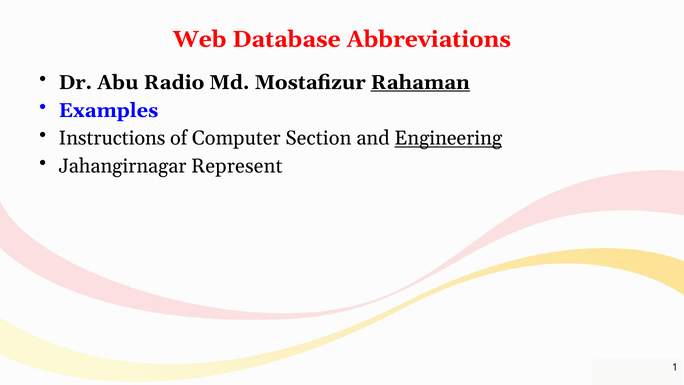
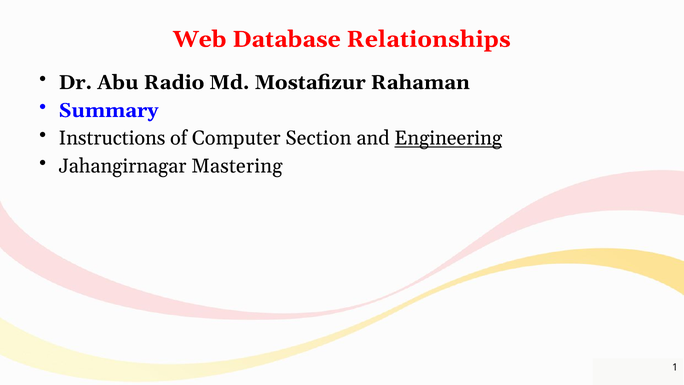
Abbreviations: Abbreviations -> Relationships
Rahaman underline: present -> none
Examples: Examples -> Summary
Represent: Represent -> Mastering
